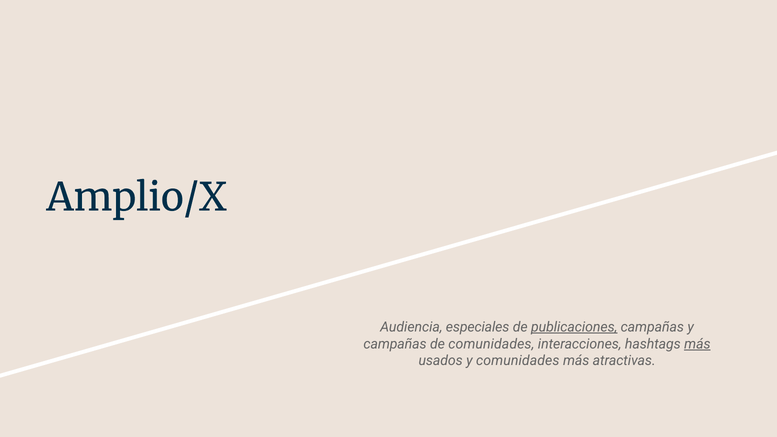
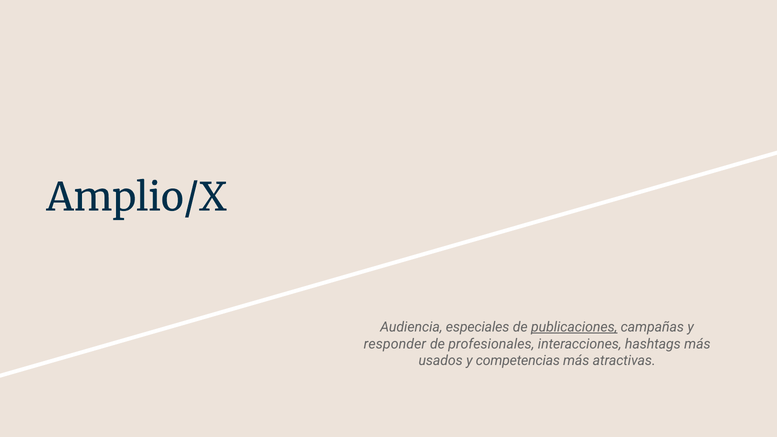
campañas at (395, 344): campañas -> responder
de comunidades: comunidades -> profesionales
más at (697, 344) underline: present -> none
y comunidades: comunidades -> competencias
